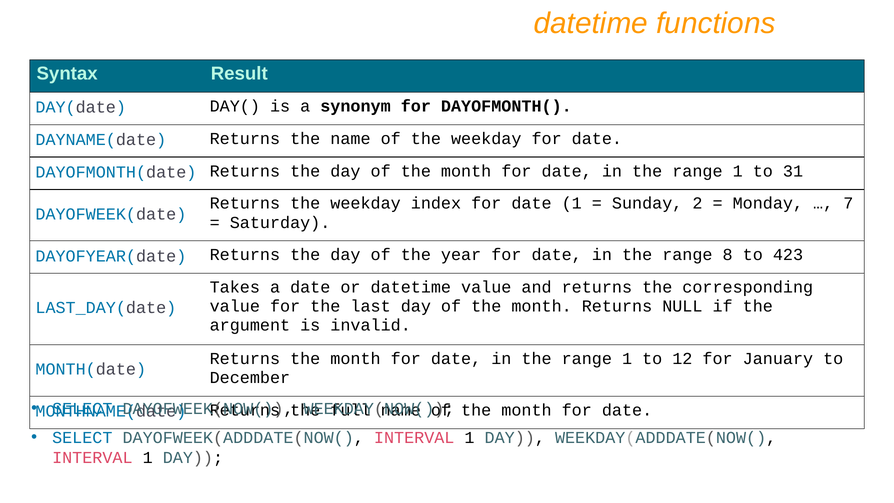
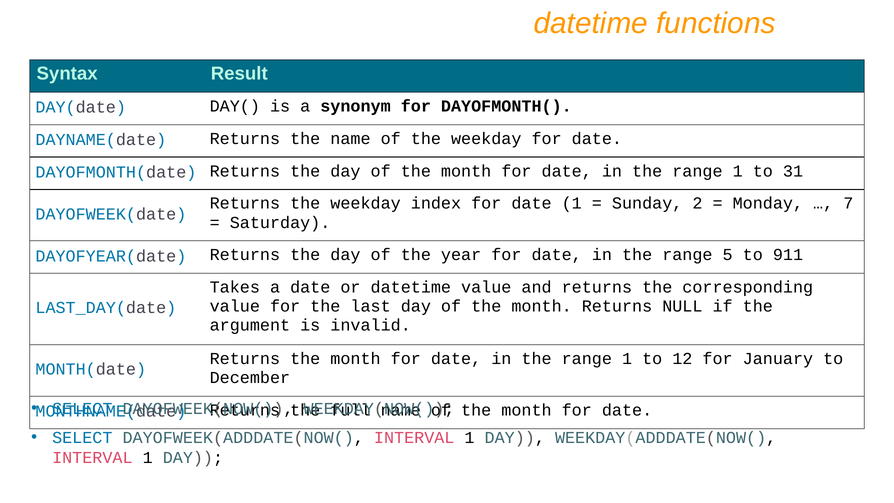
8: 8 -> 5
423: 423 -> 911
